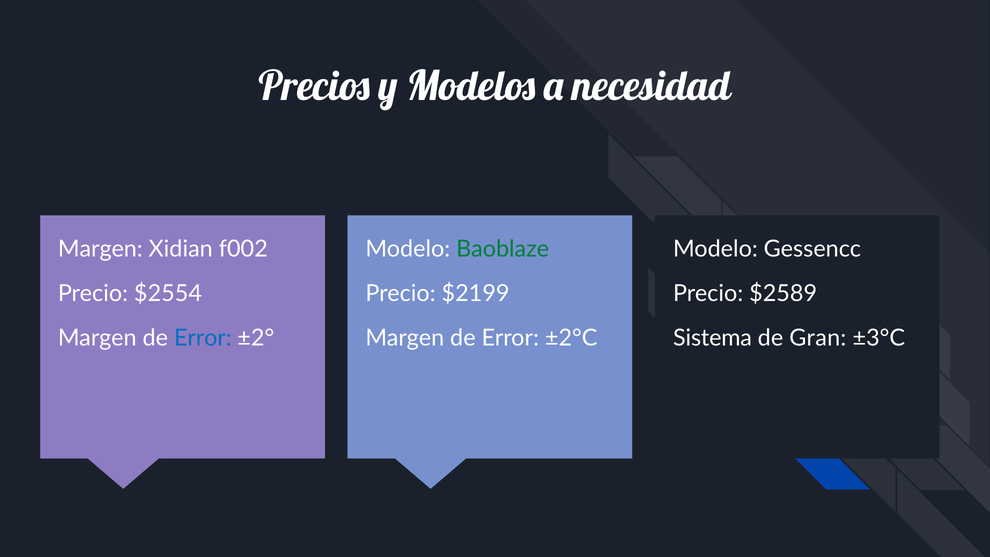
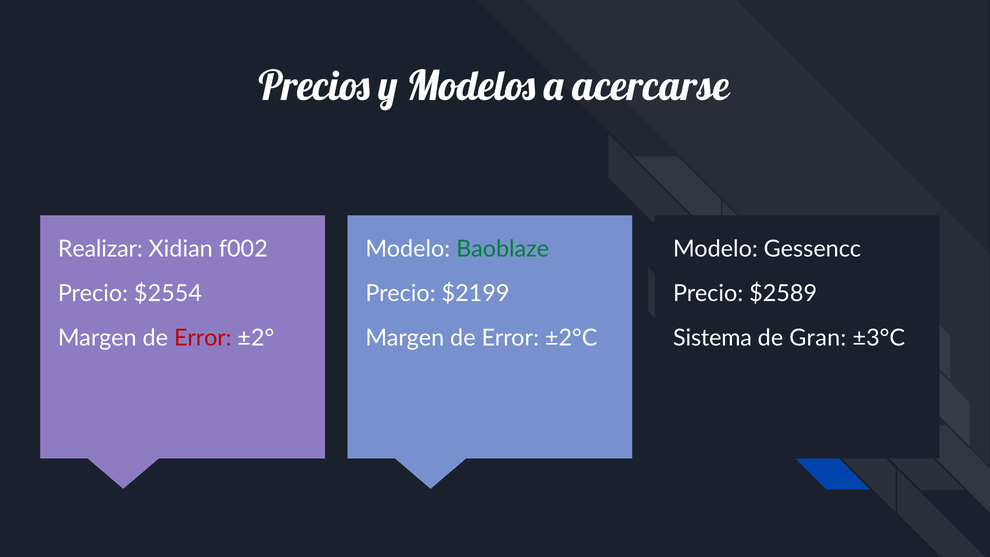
necesidad: necesidad -> acercarse
Margen at (100, 249): Margen -> Realizar
Error at (203, 338) colour: blue -> red
